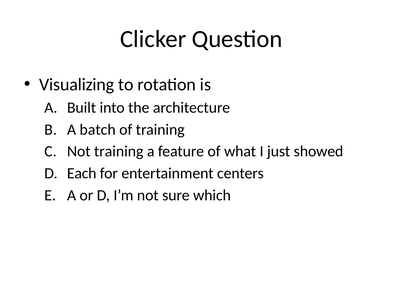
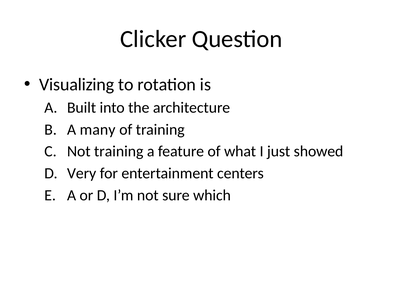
batch: batch -> many
Each: Each -> Very
